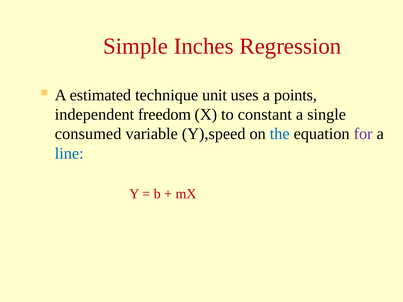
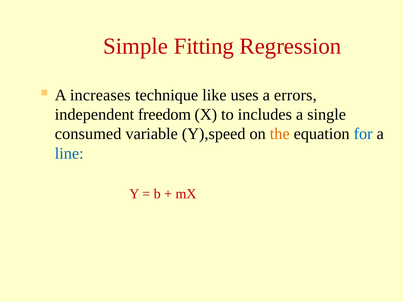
Inches: Inches -> Fitting
estimated: estimated -> increases
unit: unit -> like
points: points -> errors
constant: constant -> includes
the colour: blue -> orange
for colour: purple -> blue
